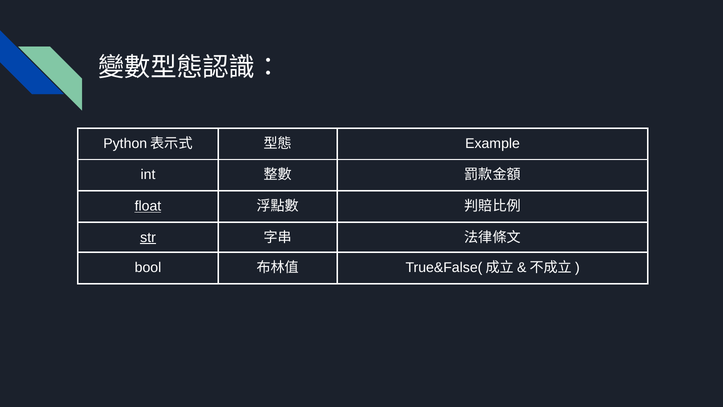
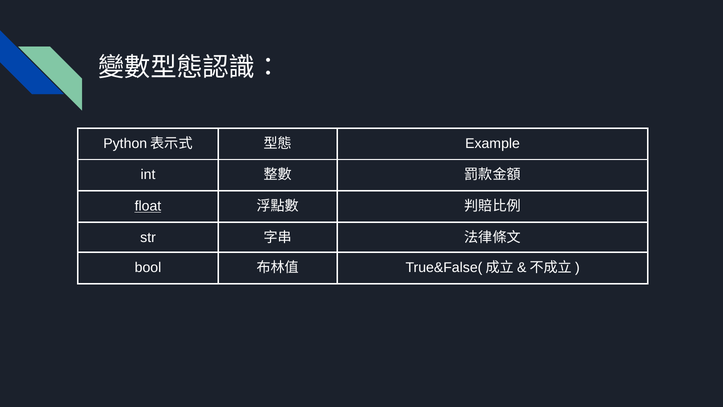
str underline: present -> none
